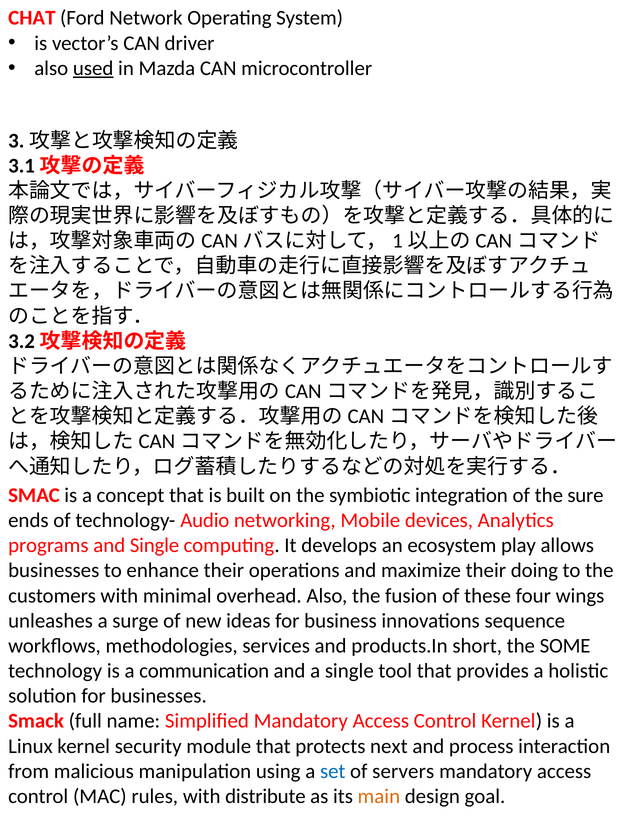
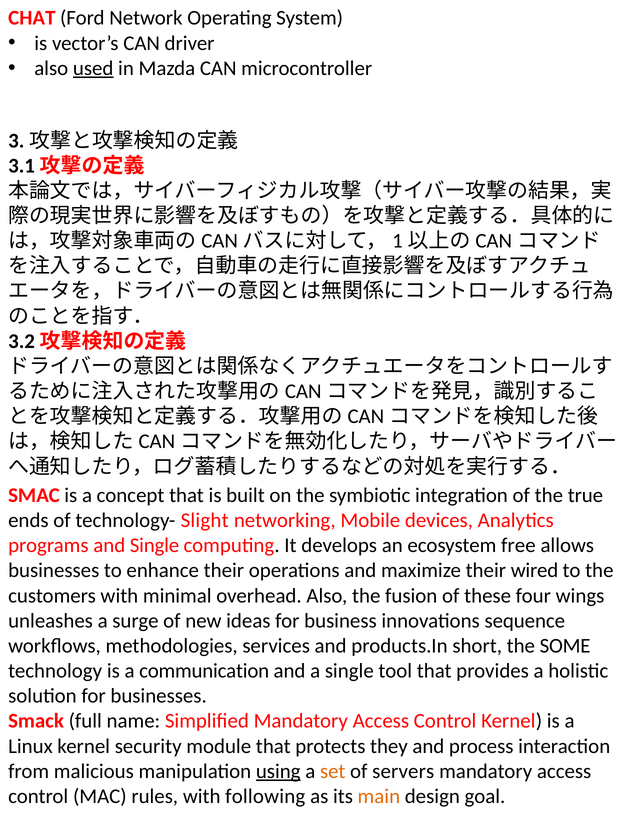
sure: sure -> true
Audio: Audio -> Slight
play: play -> free
doing: doing -> wired
next: next -> they
using underline: none -> present
set colour: blue -> orange
distribute: distribute -> following
